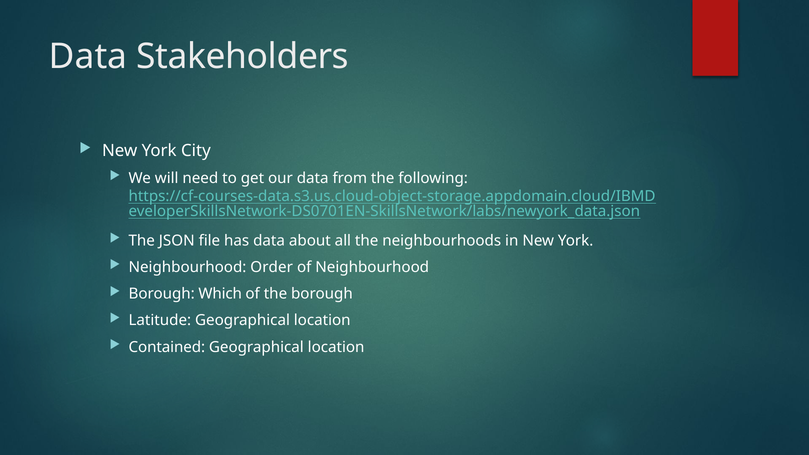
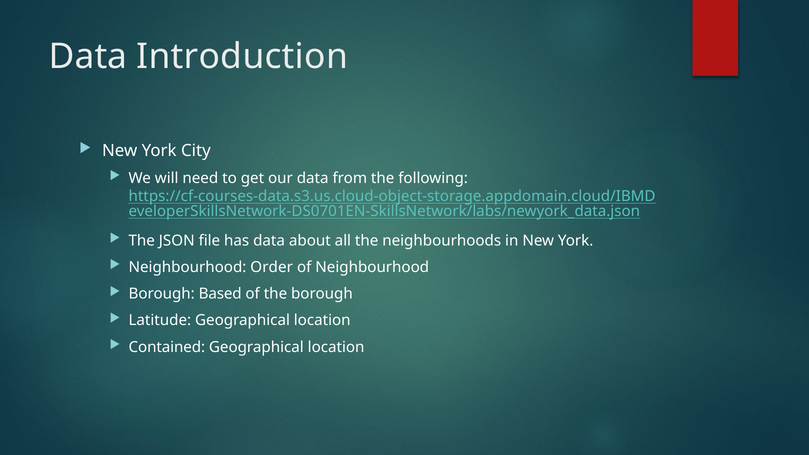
Stakeholders: Stakeholders -> Introduction
Which: Which -> Based
